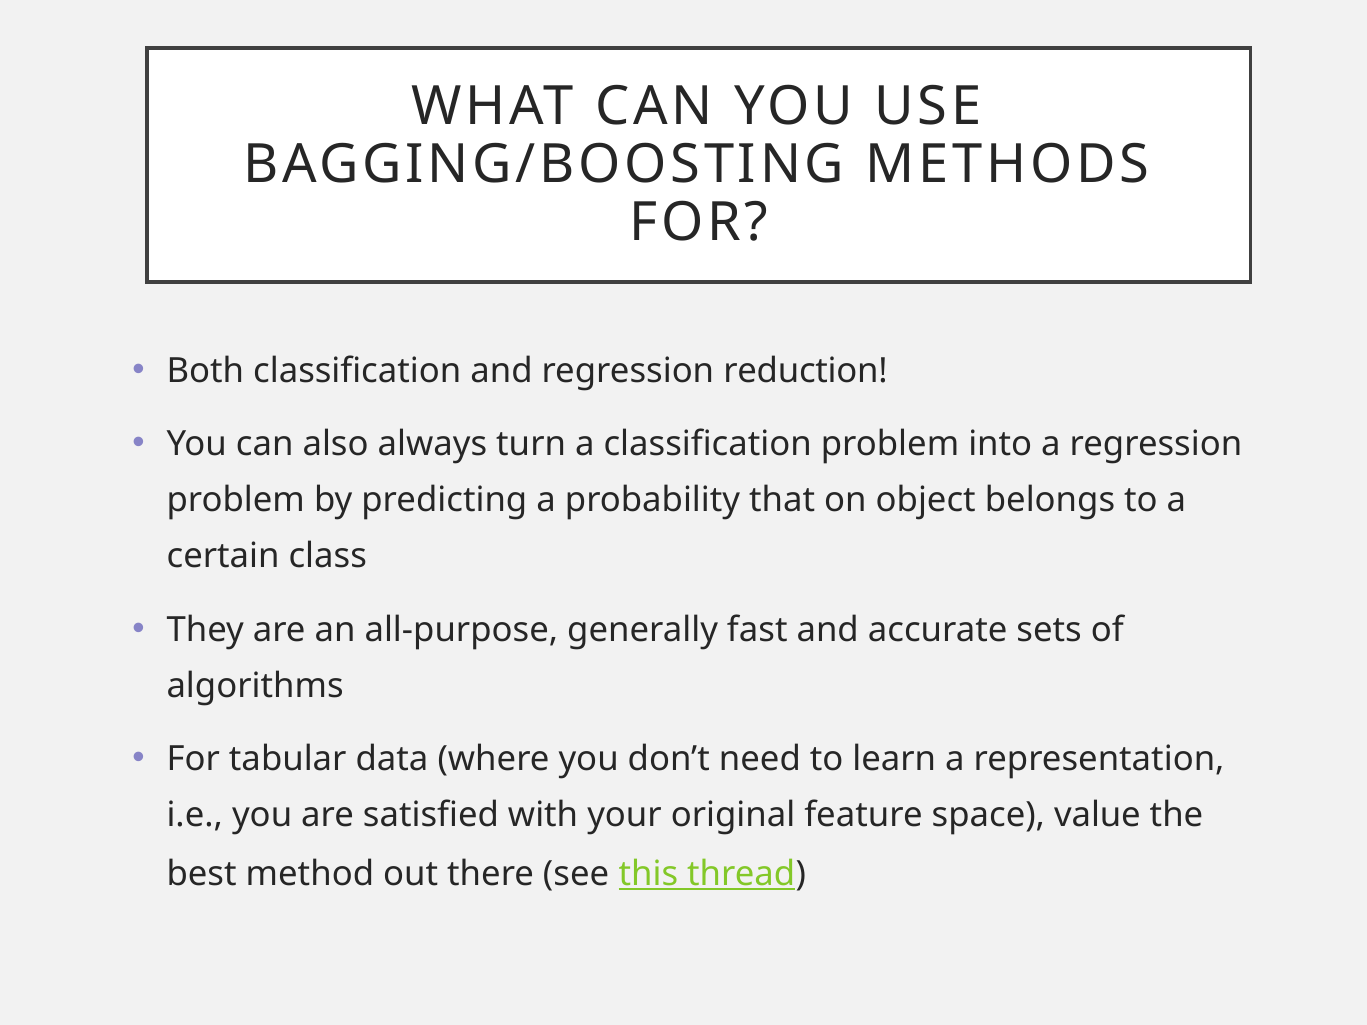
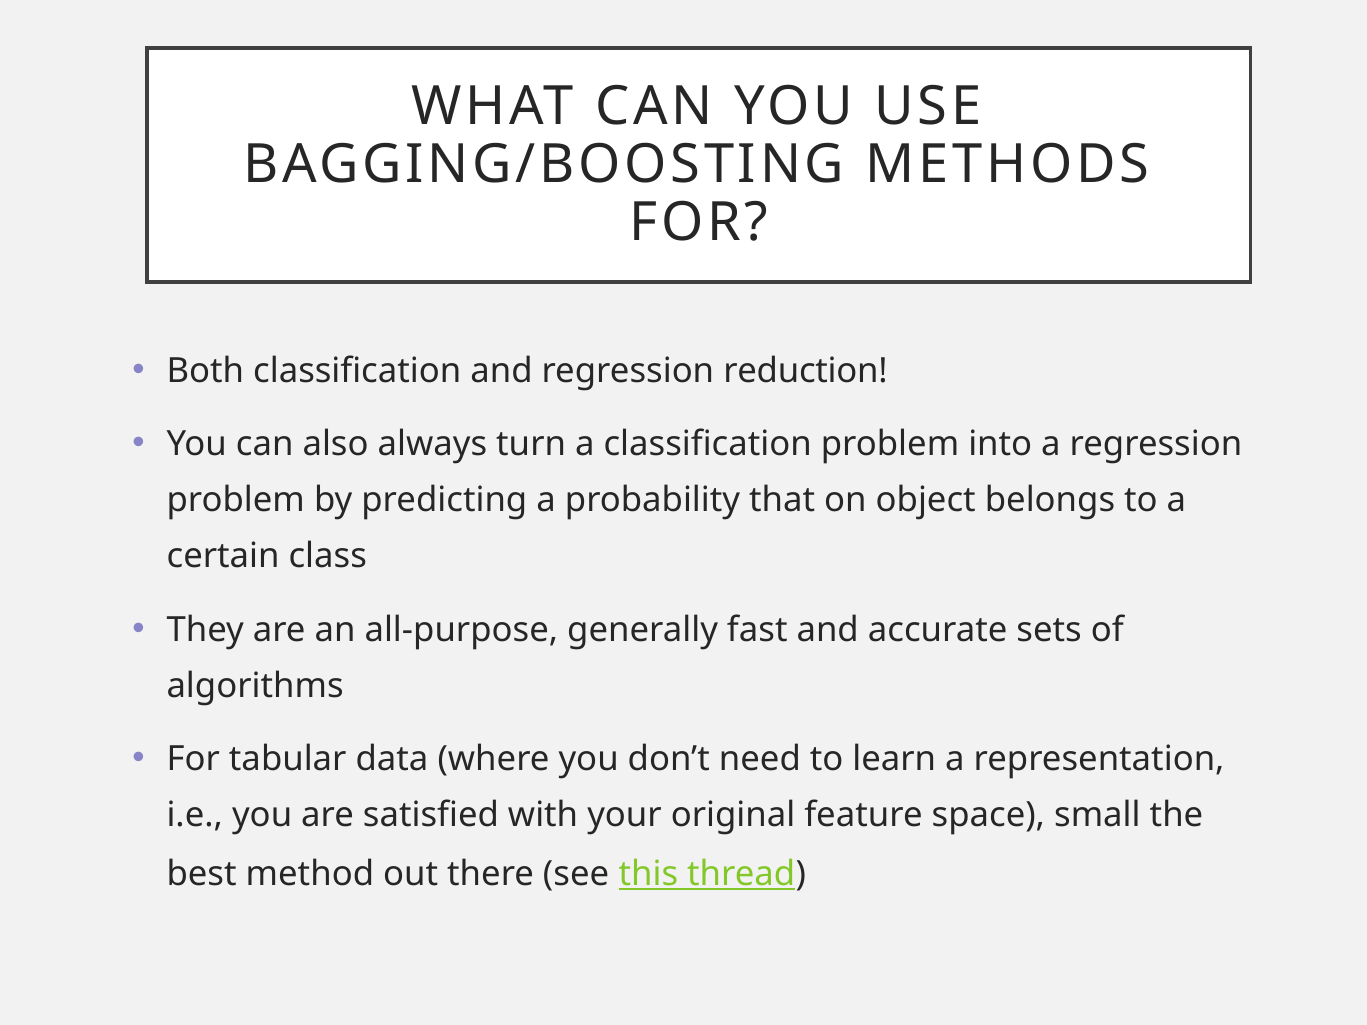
value: value -> small
